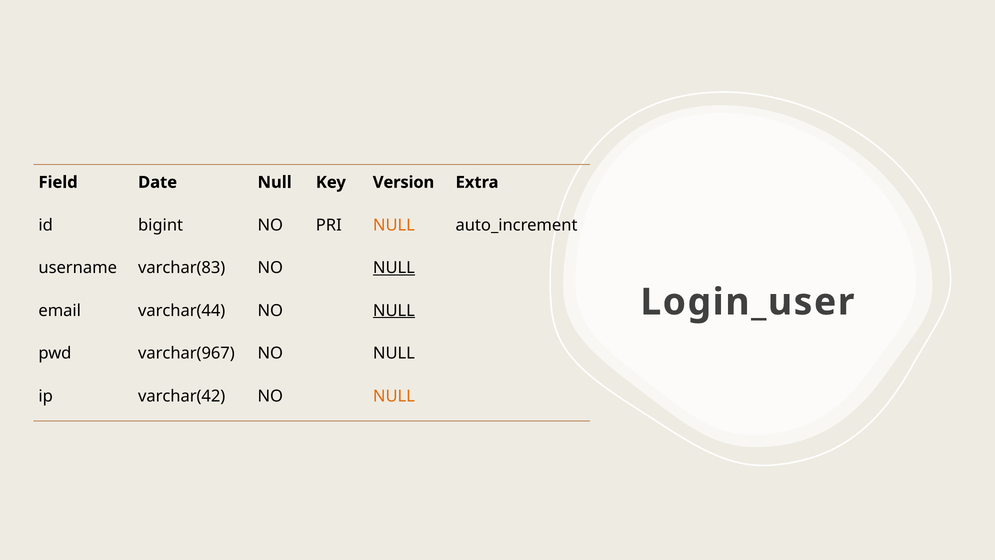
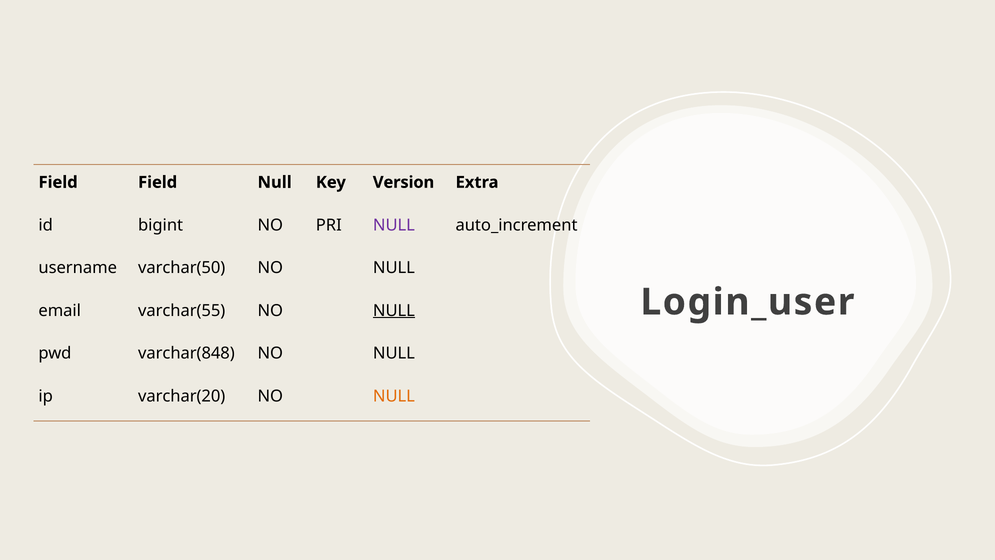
Field Date: Date -> Field
NULL at (394, 225) colour: orange -> purple
varchar(83: varchar(83 -> varchar(50
NULL at (394, 268) underline: present -> none
varchar(44: varchar(44 -> varchar(55
varchar(967: varchar(967 -> varchar(848
varchar(42: varchar(42 -> varchar(20
